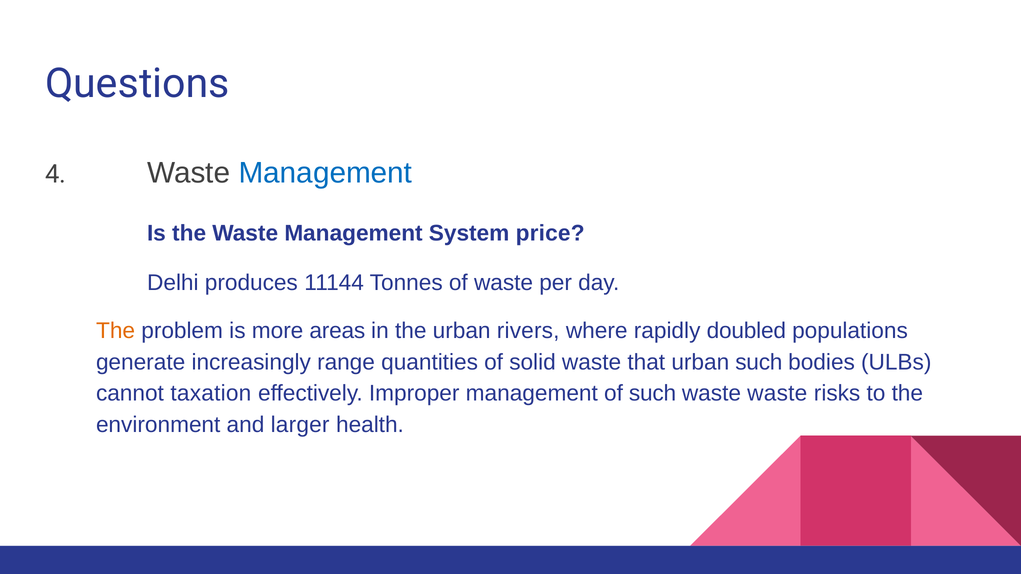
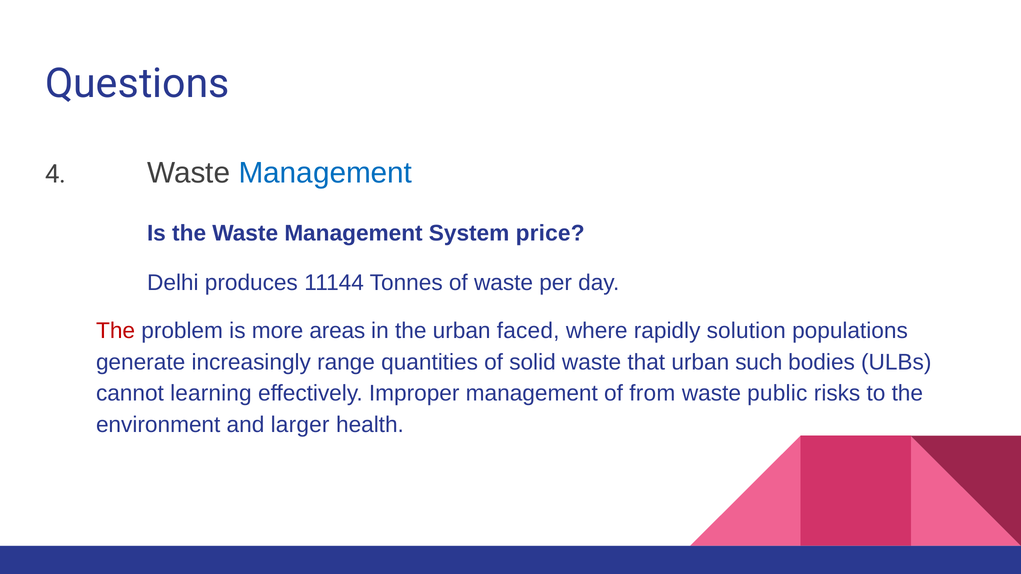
The at (116, 331) colour: orange -> red
rivers: rivers -> faced
doubled: doubled -> solution
taxation: taxation -> learning
of such: such -> from
waste waste: waste -> public
